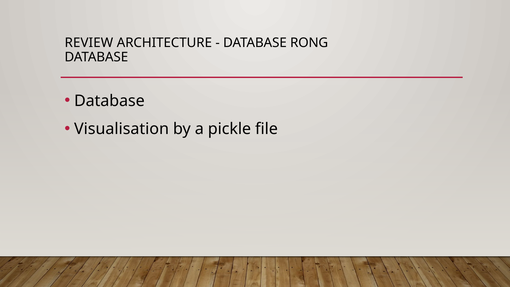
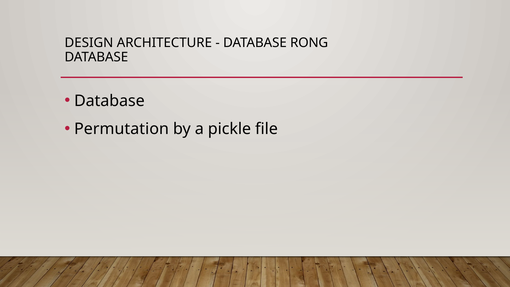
REVIEW: REVIEW -> DESIGN
Visualisation: Visualisation -> Permutation
